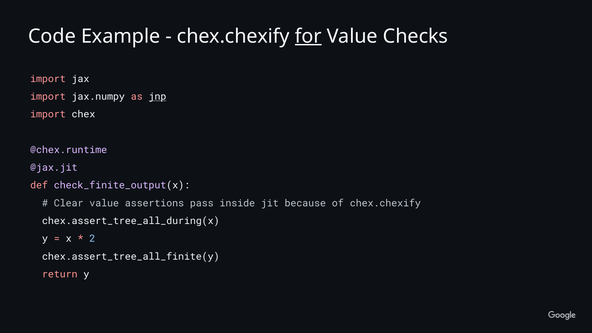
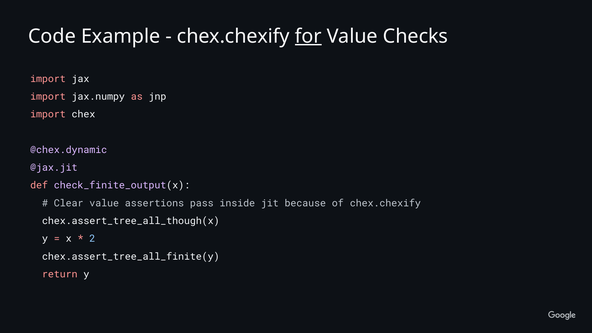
jnp underline: present -> none
@chex.runtime: @chex.runtime -> @chex.dynamic
chex.assert_tree_all_during(x: chex.assert_tree_all_during(x -> chex.assert_tree_all_though(x
